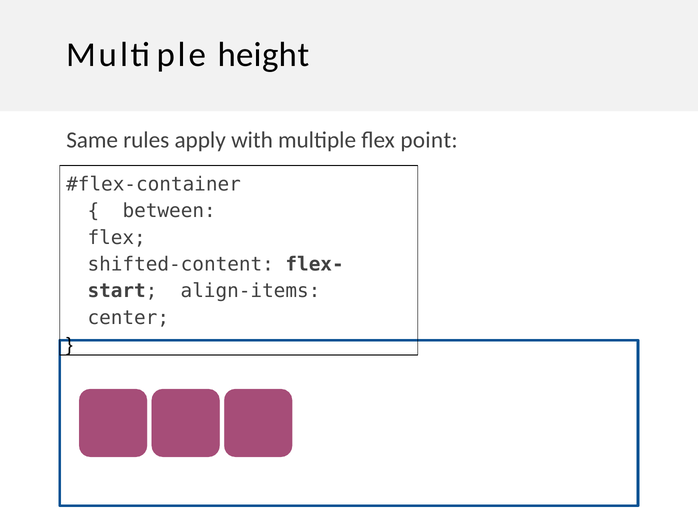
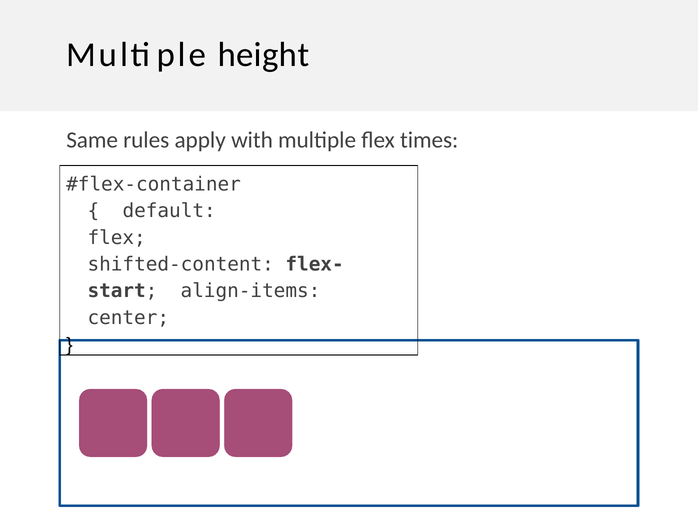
point: point -> times
between: between -> default
